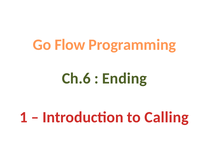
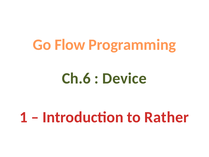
Ending: Ending -> Device
Calling: Calling -> Rather
